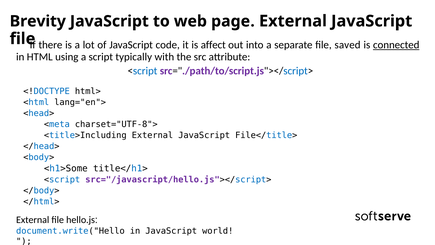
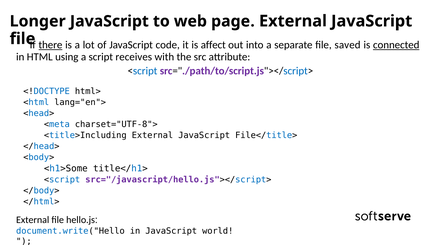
Brevity: Brevity -> Longer
there underline: none -> present
typically: typically -> receives
